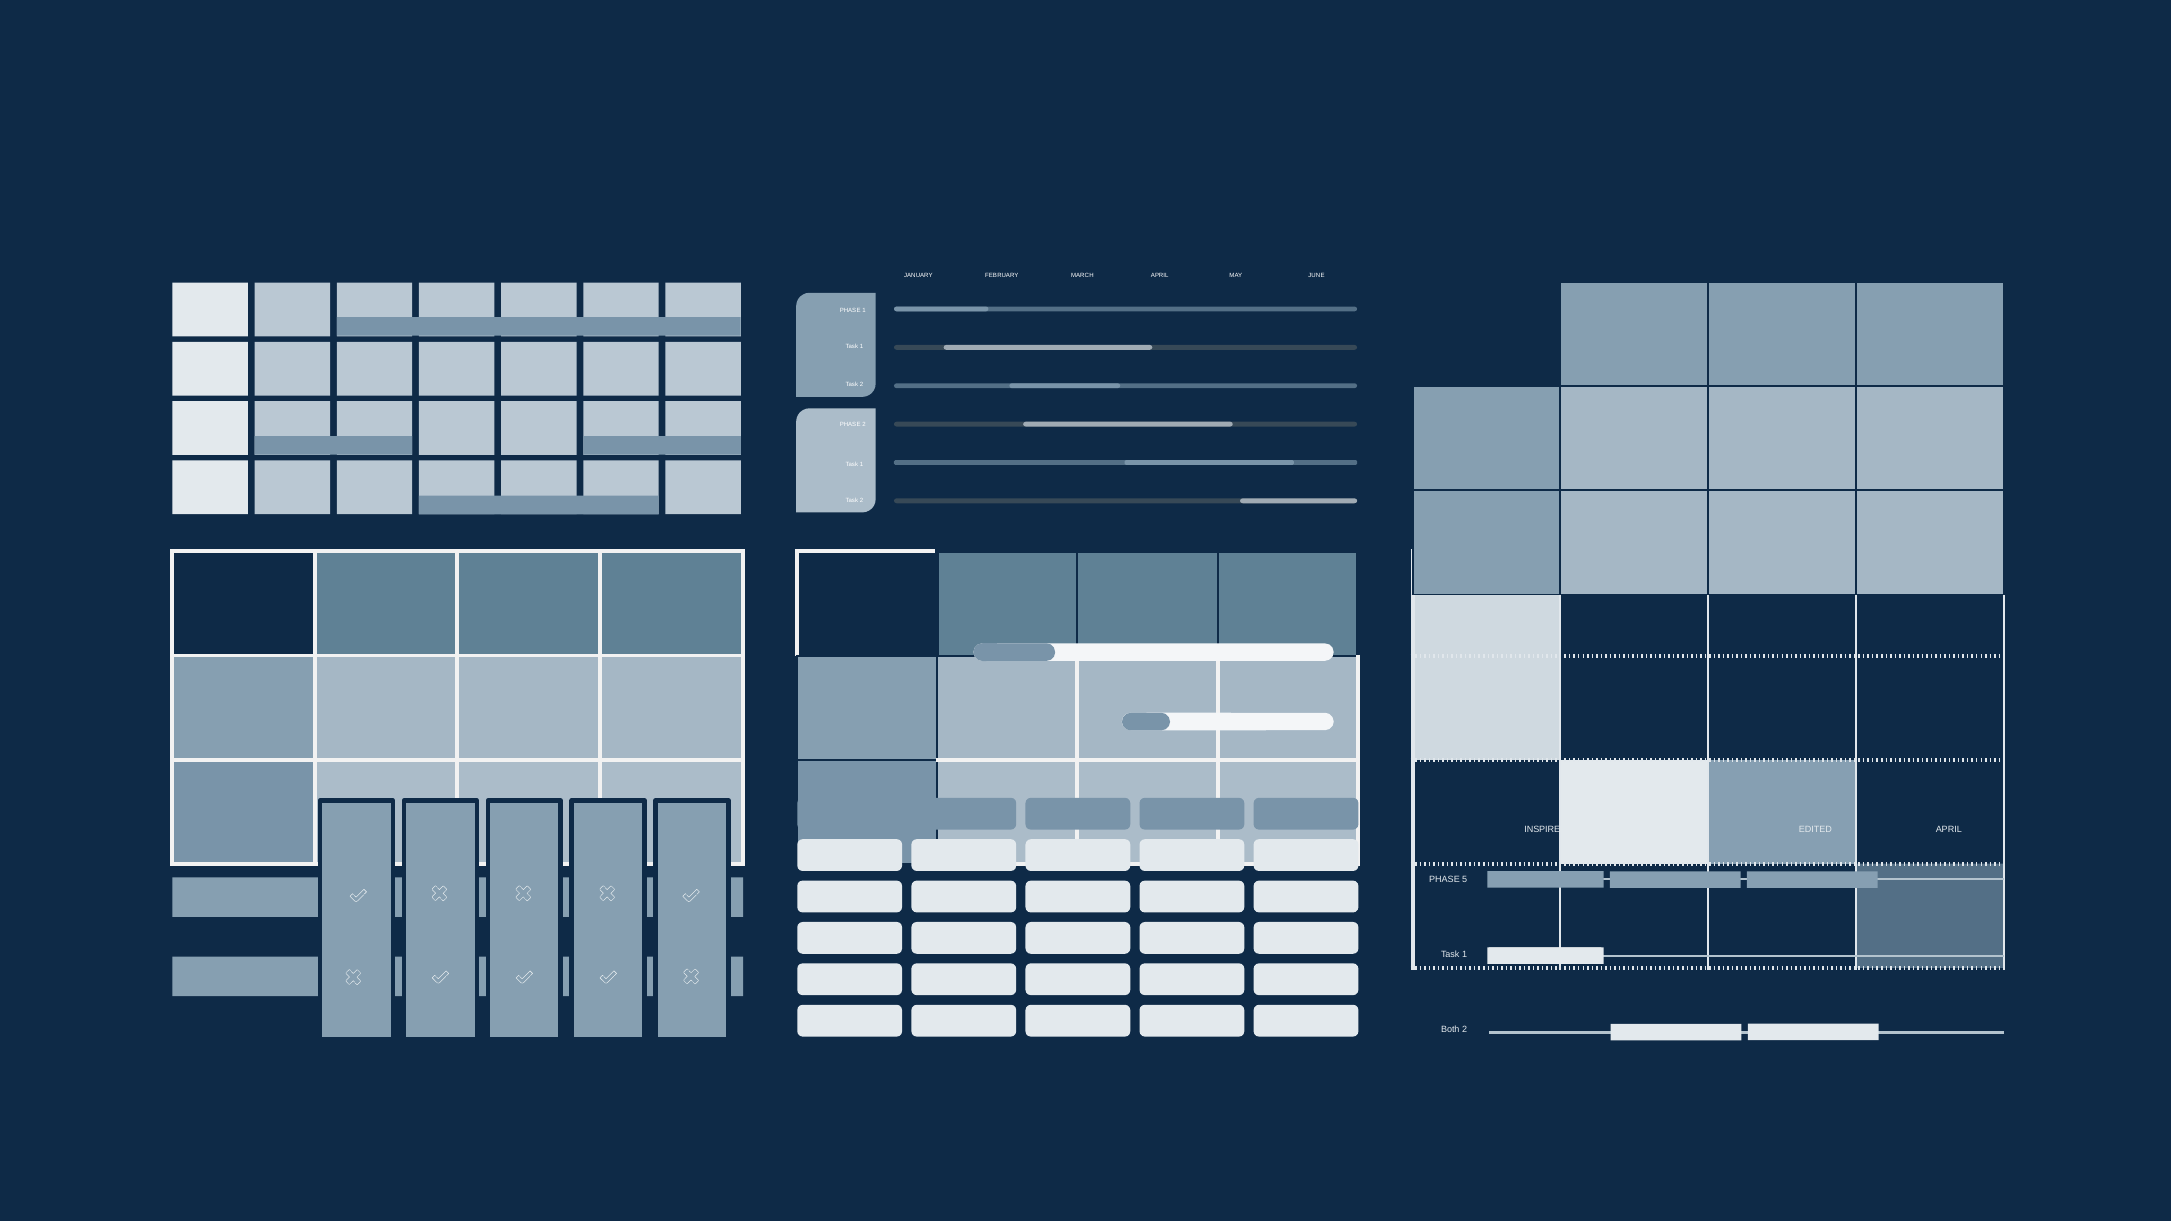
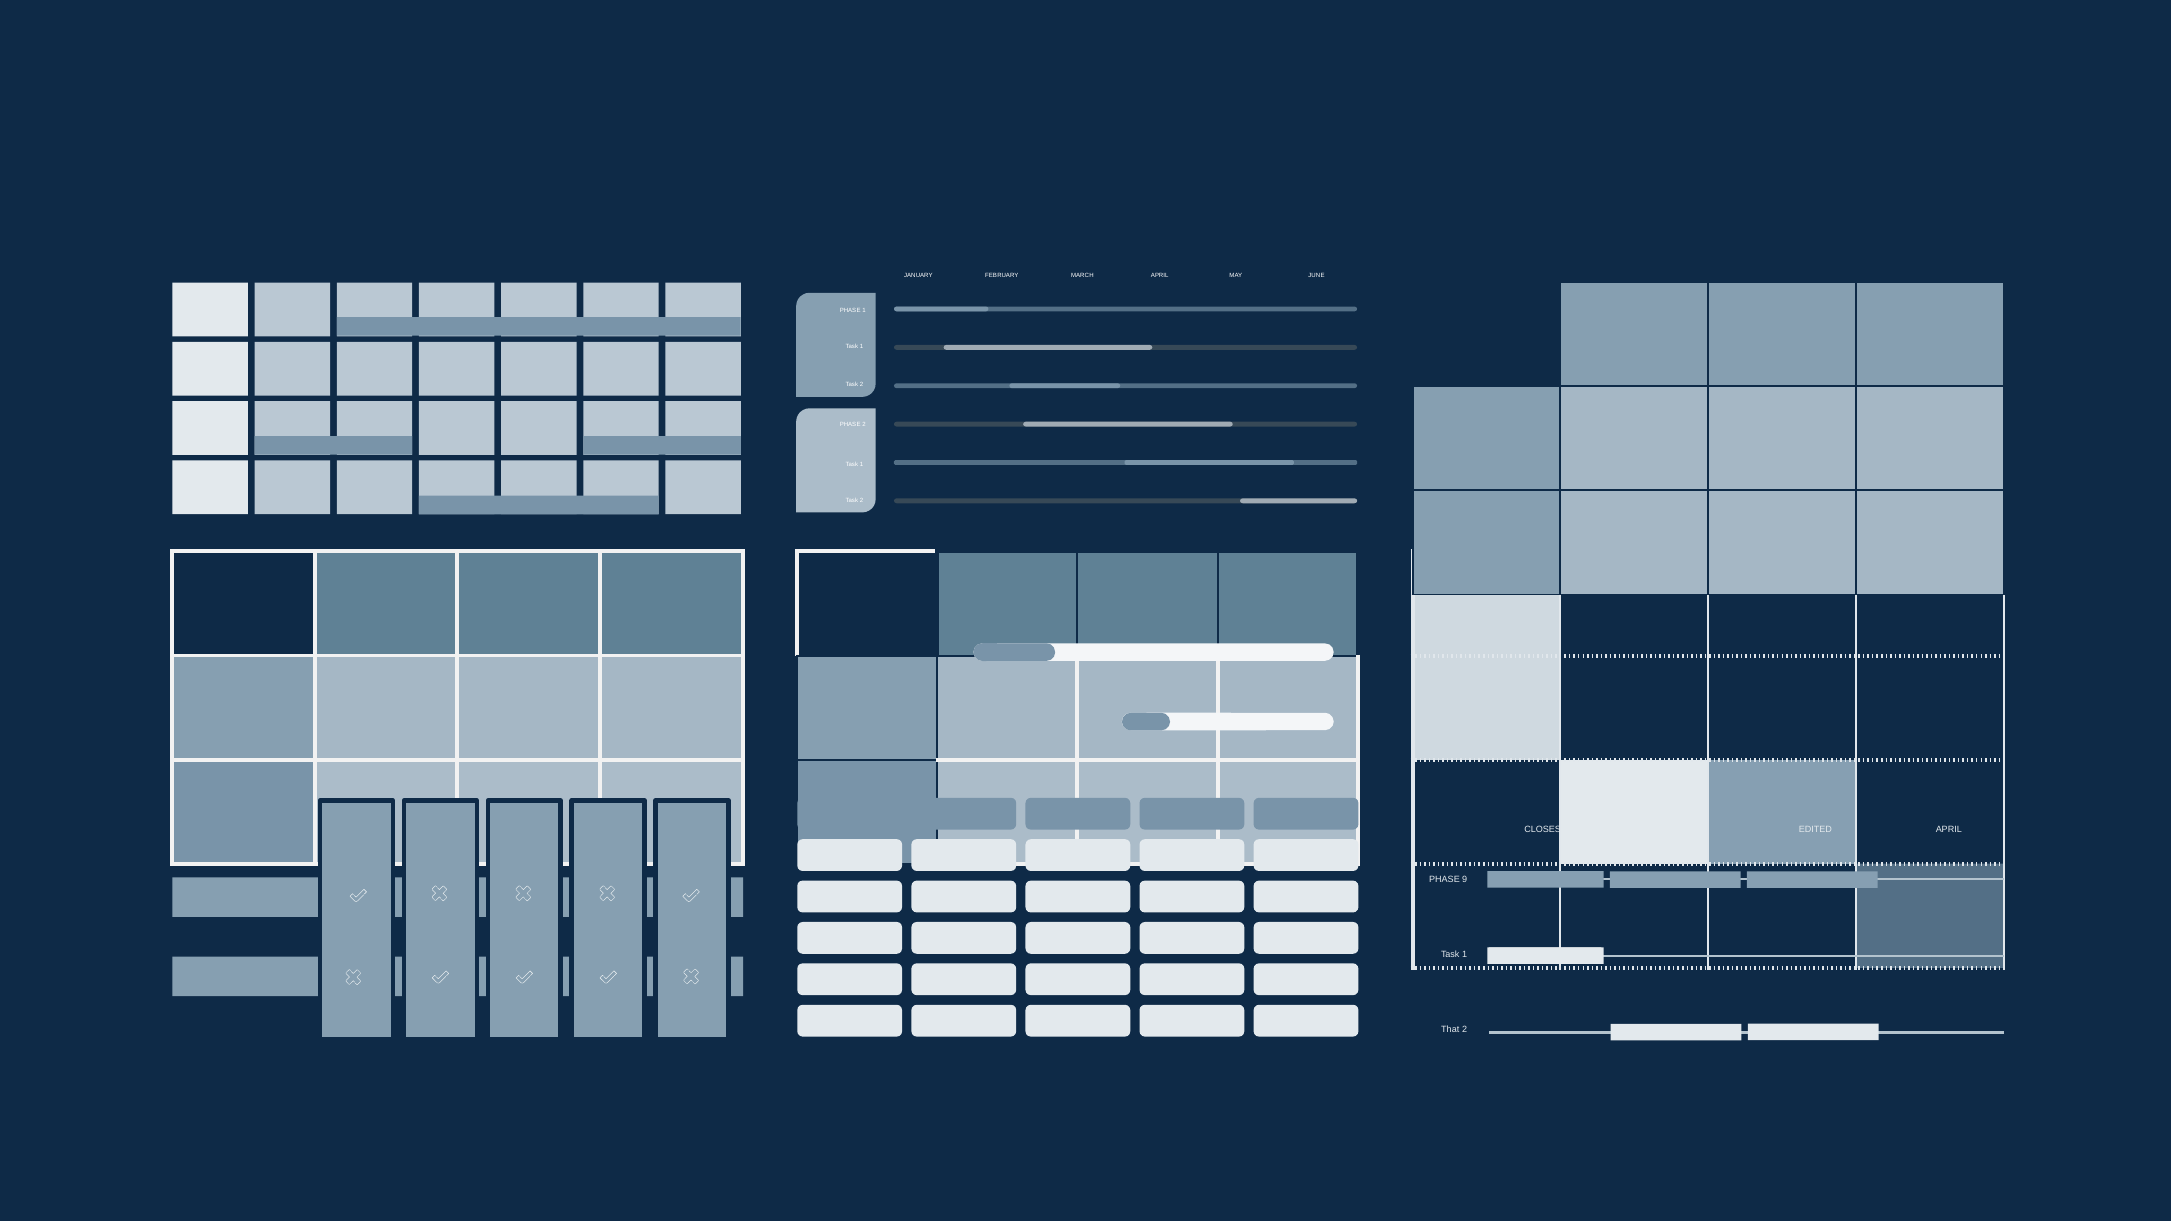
INSPIRED: INSPIRED -> CLOSEST
5: 5 -> 9
Both: Both -> That
